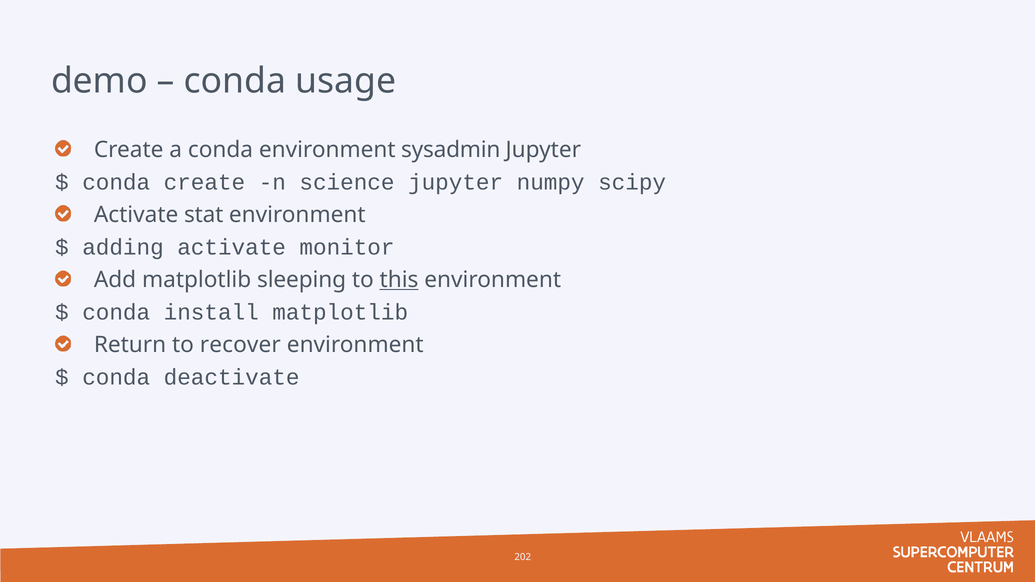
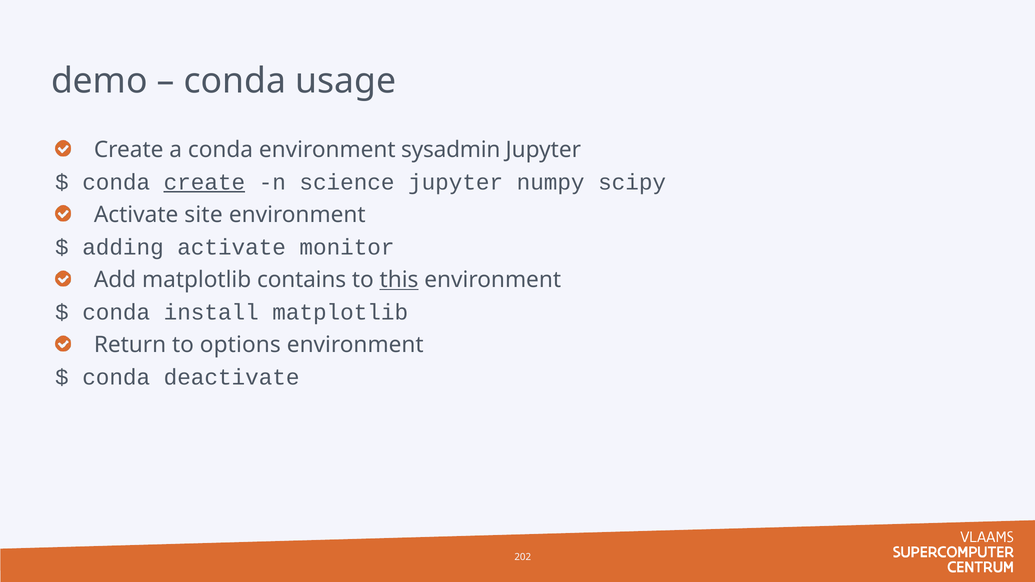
create at (204, 182) underline: none -> present
stat: stat -> site
sleeping: sleeping -> contains
recover: recover -> options
